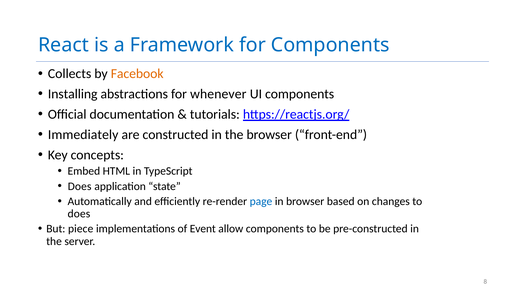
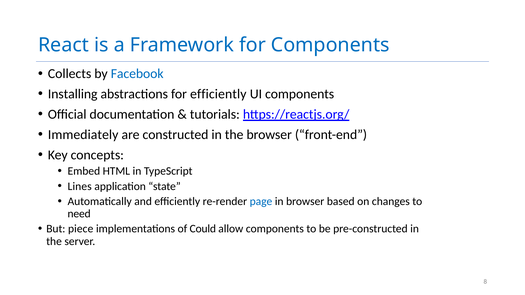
Facebook colour: orange -> blue
for whenever: whenever -> efficiently
Does at (80, 186): Does -> Lines
does at (79, 214): does -> need
Event: Event -> Could
